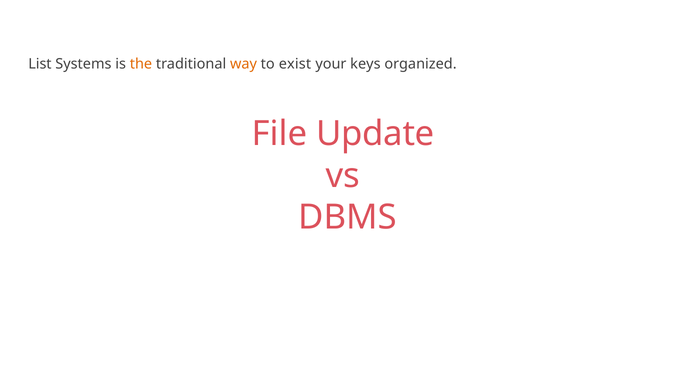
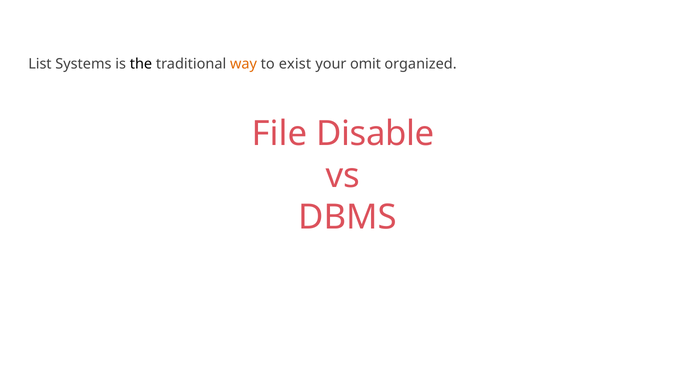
the colour: orange -> black
keys: keys -> omit
Update: Update -> Disable
